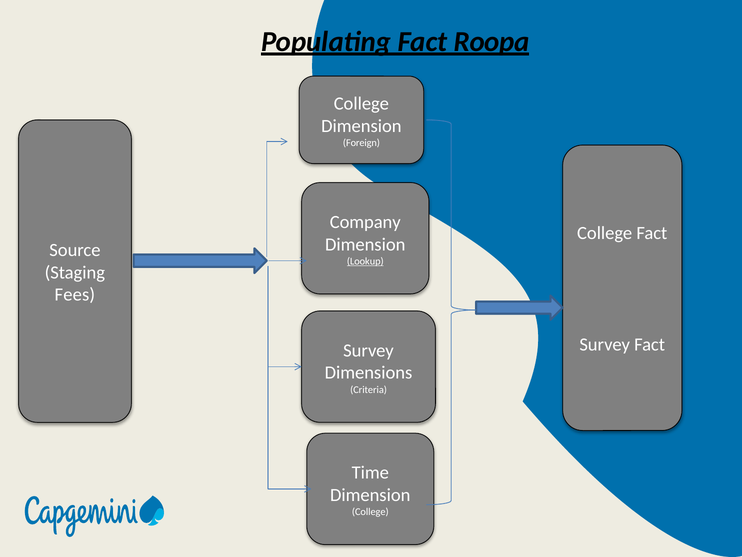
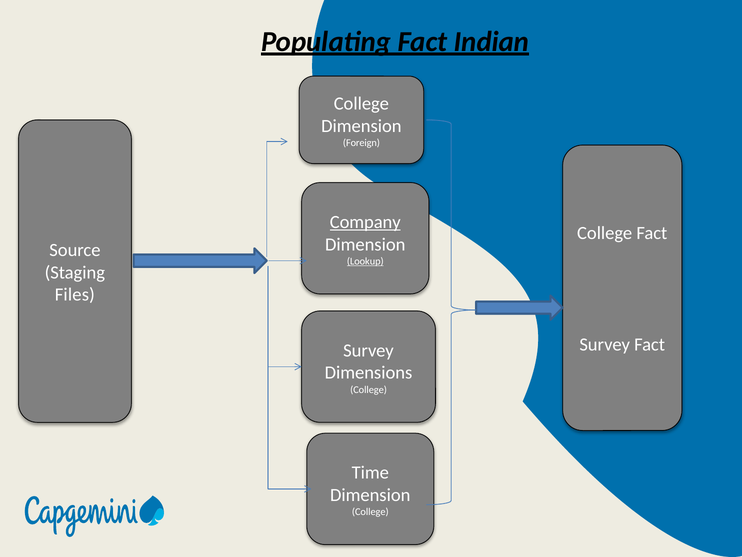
Roopa: Roopa -> Indian
Company underline: none -> present
Fees: Fees -> Files
Criteria at (369, 389): Criteria -> College
